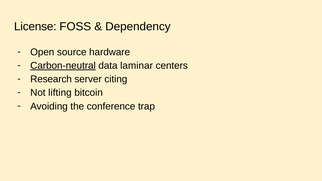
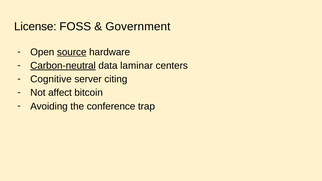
Dependency: Dependency -> Government
source underline: none -> present
Research: Research -> Cognitive
lifting: lifting -> affect
